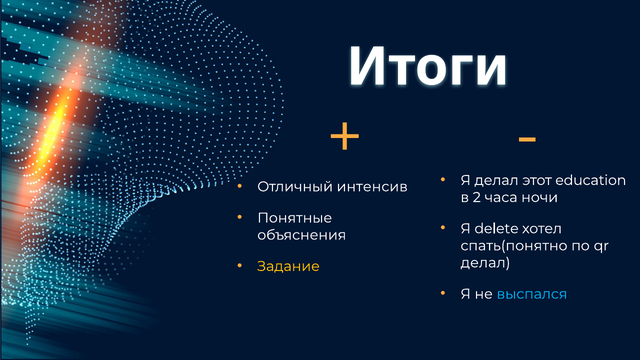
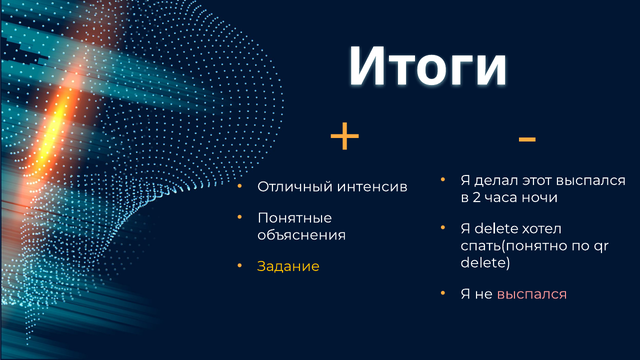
education at (591, 180): education -> выспался
делал at (486, 263): делал -> delete
выспался at (532, 294) colour: light blue -> pink
